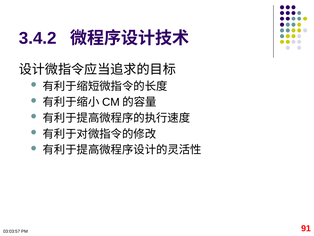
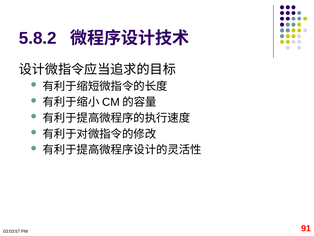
3.4.2: 3.4.2 -> 5.8.2
